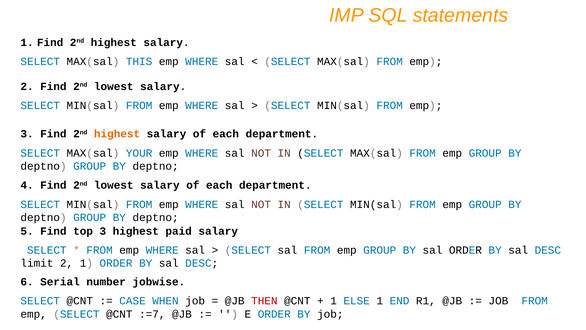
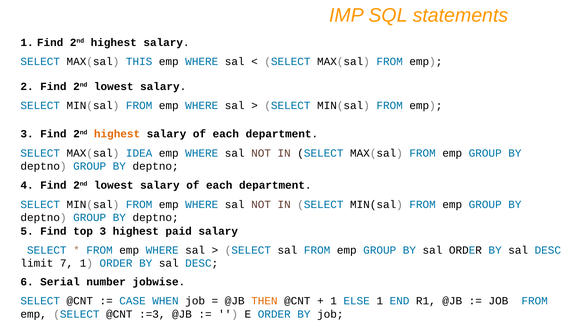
YOUR: YOUR -> IDEA
limit 2: 2 -> 7
THEN colour: red -> orange
:=7: :=7 -> :=3
